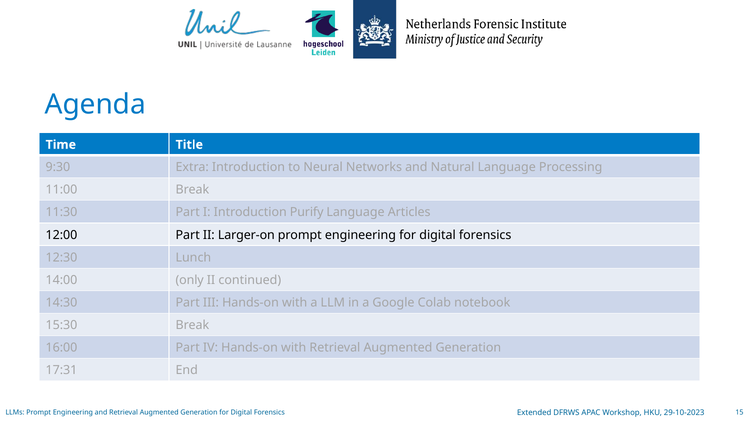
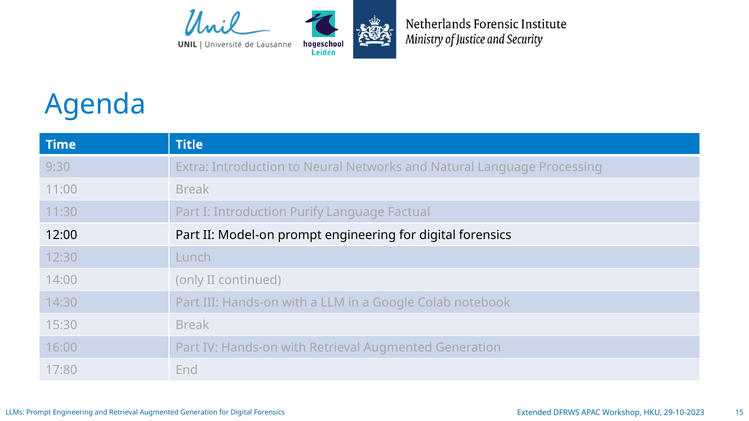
Articles: Articles -> Factual
Larger-on: Larger-on -> Model-on
17:31: 17:31 -> 17:80
